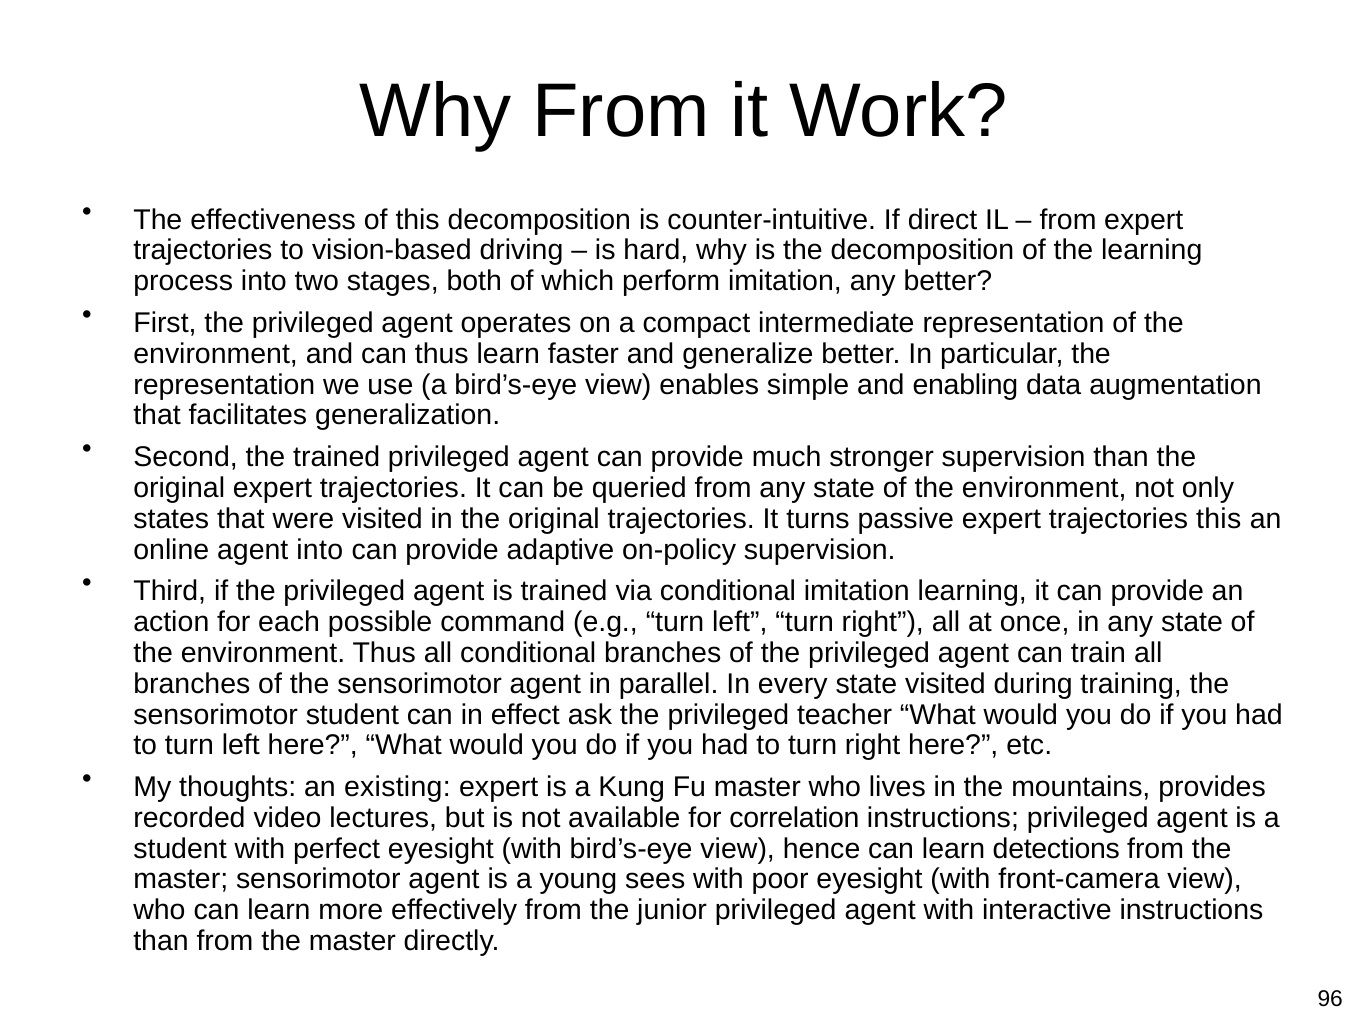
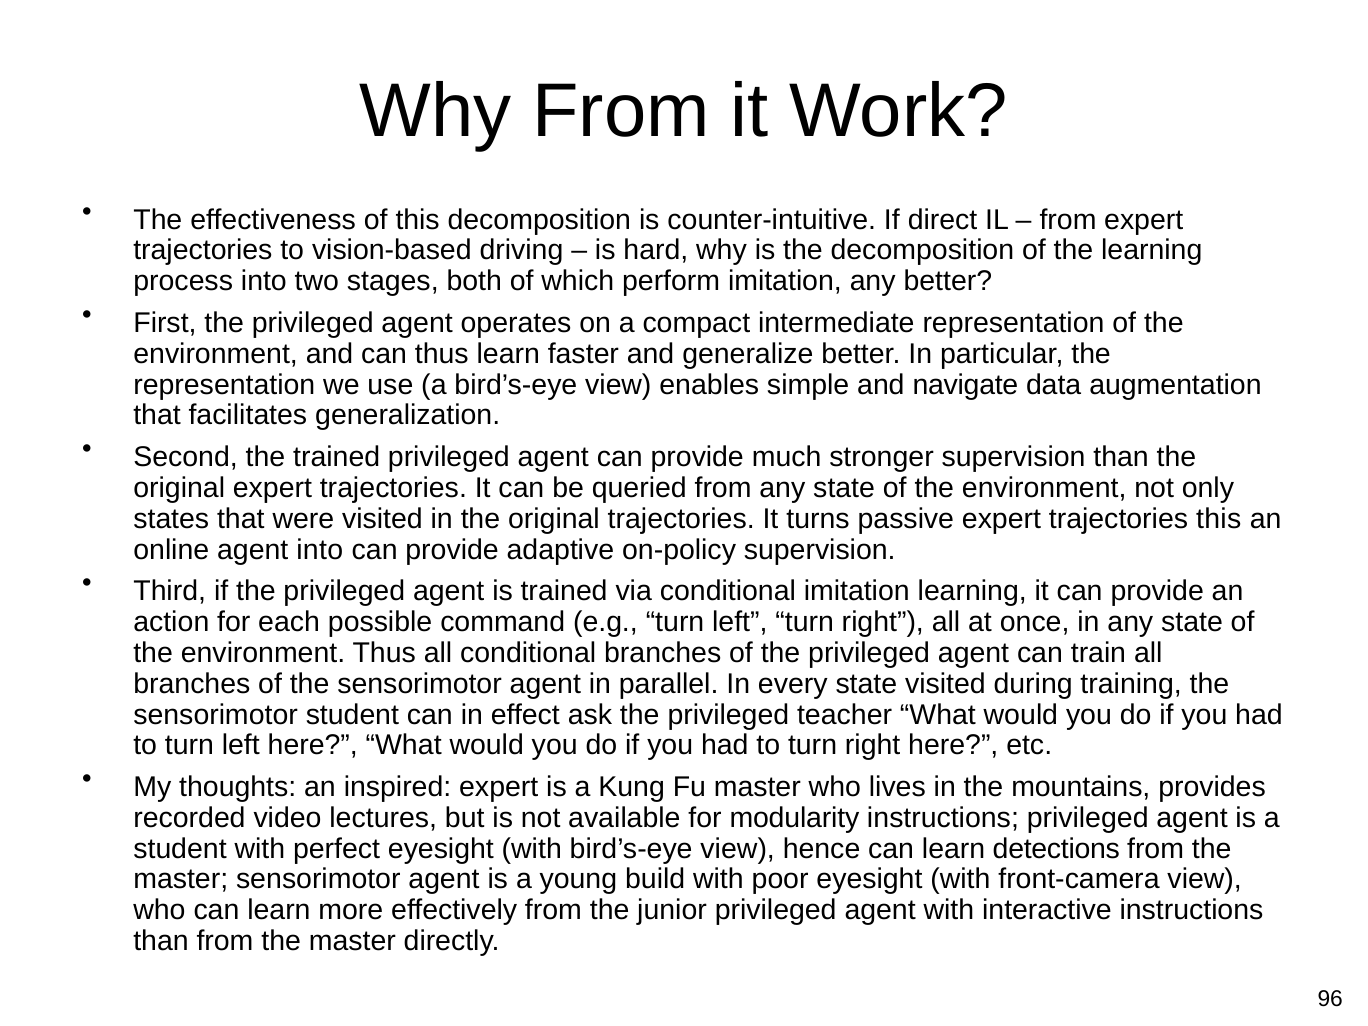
enabling: enabling -> navigate
existing: existing -> inspired
correlation: correlation -> modularity
sees: sees -> build
